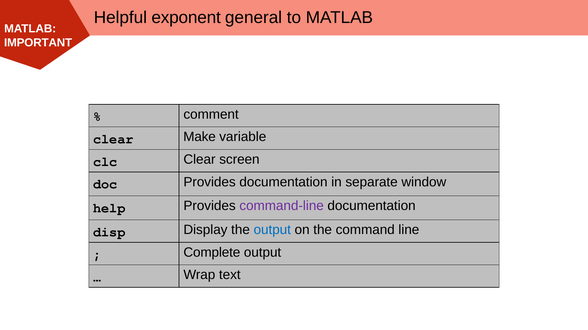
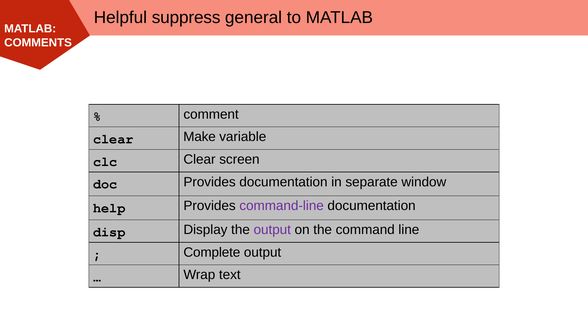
exponent: exponent -> suppress
IMPORTANT: IMPORTANT -> COMMENTS
output at (272, 230) colour: blue -> purple
